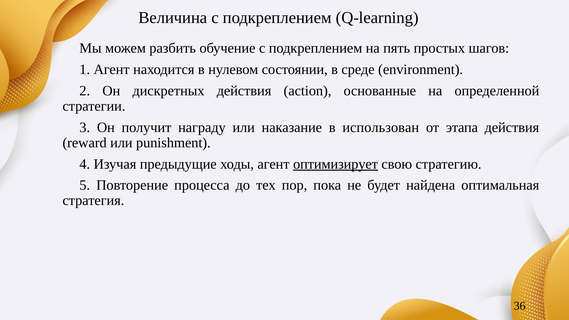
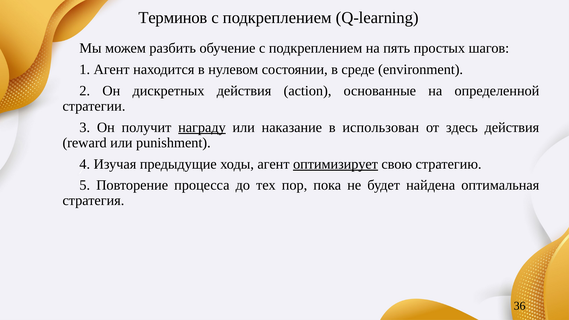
Величина: Величина -> Терминов
награду underline: none -> present
этапа: этапа -> здесь
